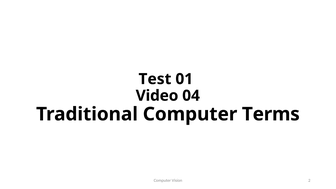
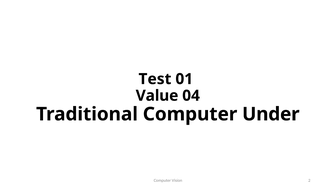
Video: Video -> Value
Terms: Terms -> Under
